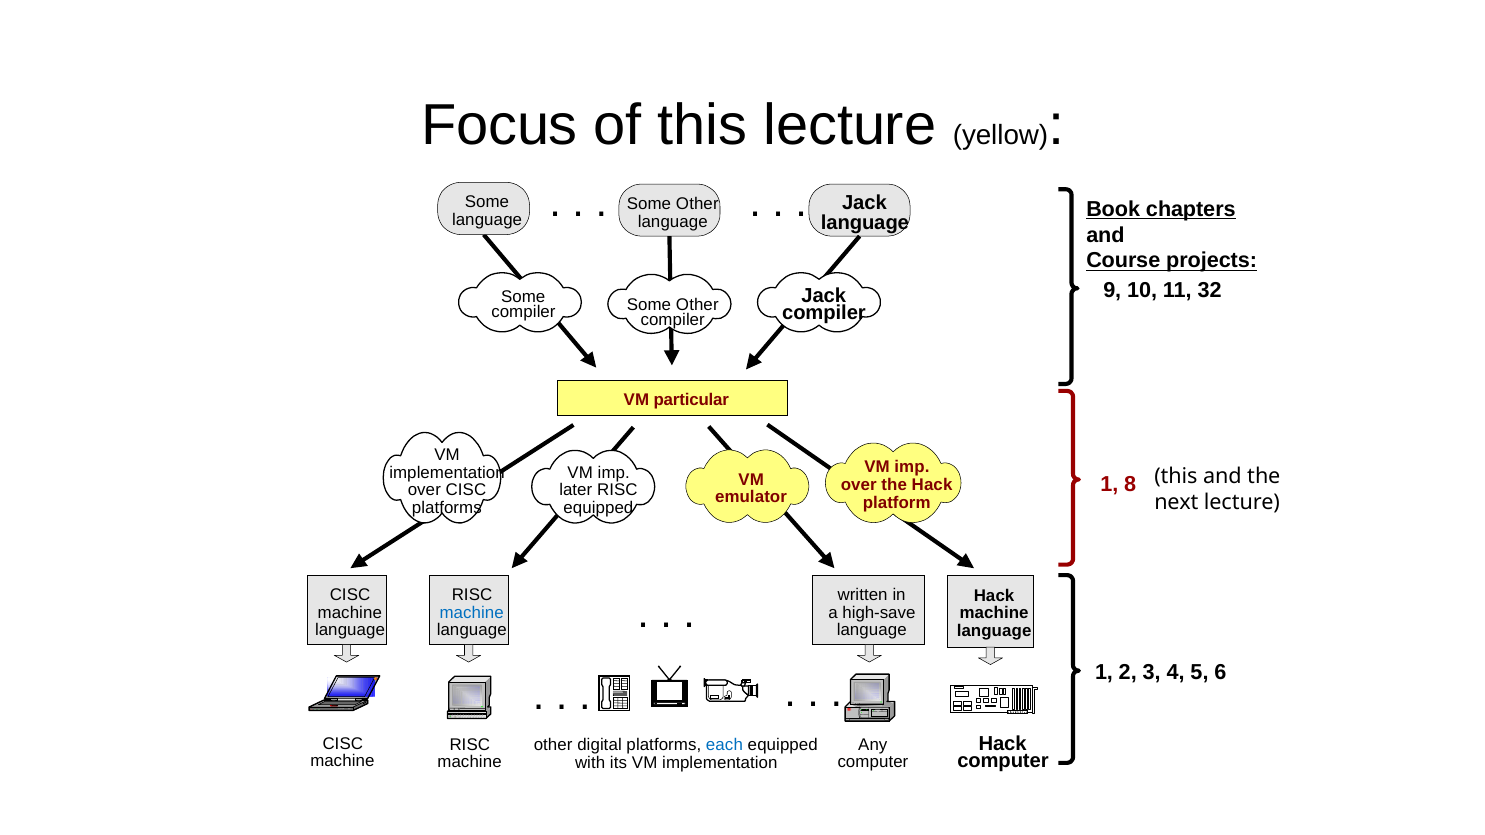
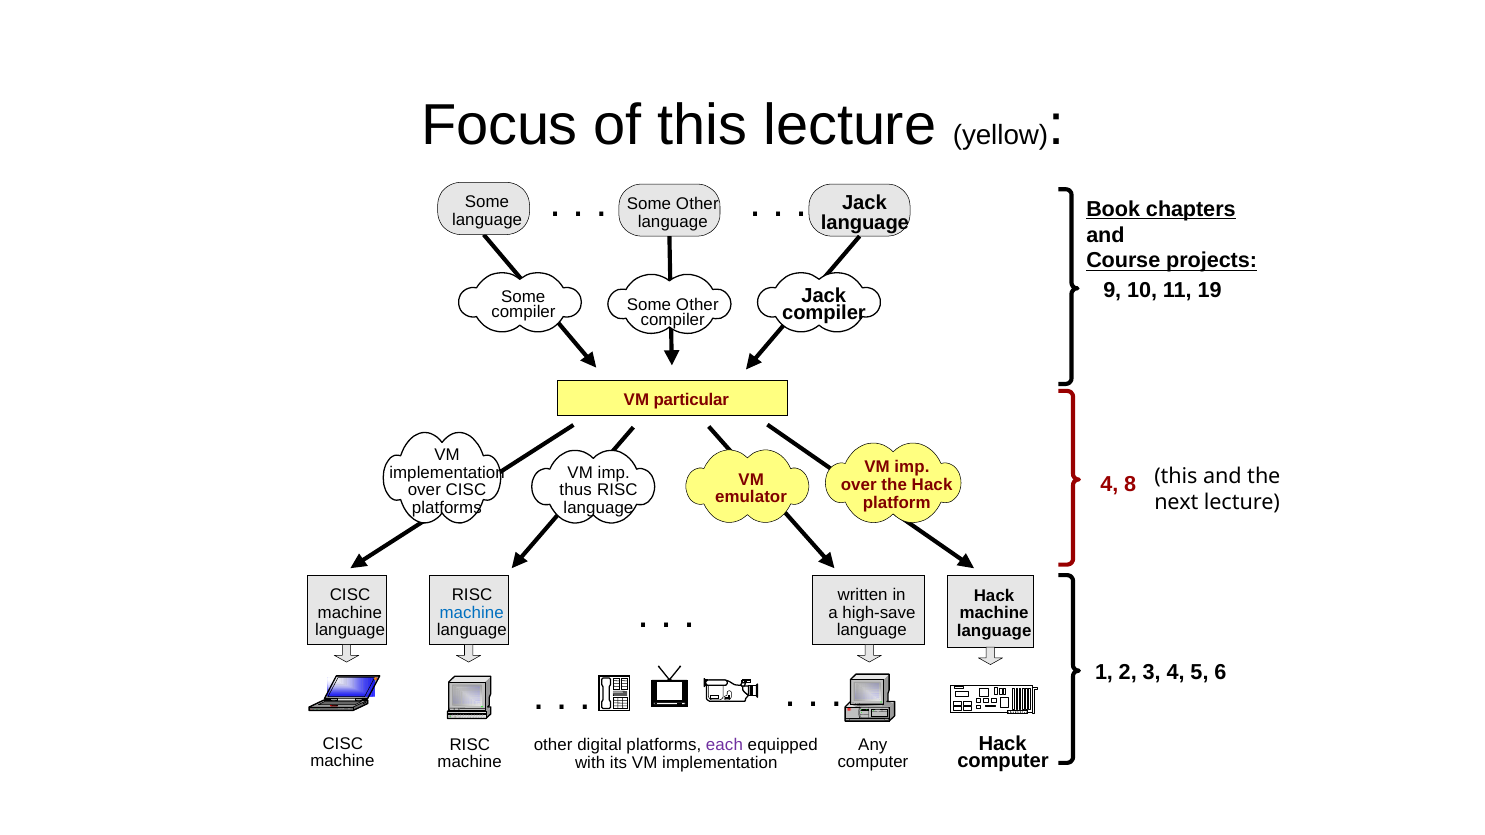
32: 32 -> 19
1 at (1109, 485): 1 -> 4
later: later -> thus
equipped at (598, 508): equipped -> language
each colour: blue -> purple
